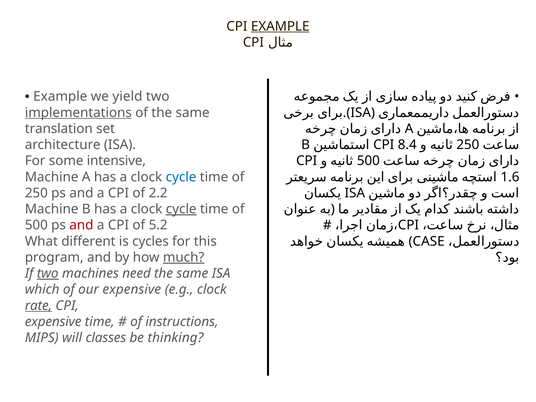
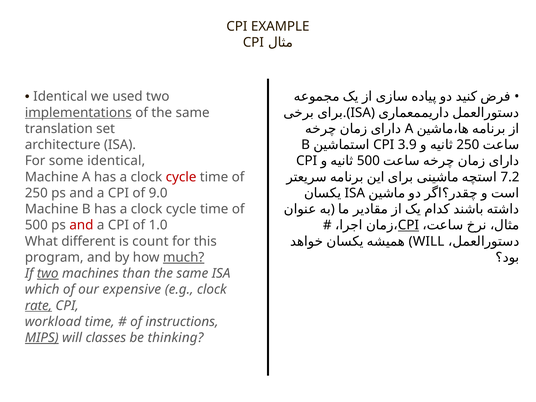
EXAMPLE at (280, 26) underline: present -> none
Example at (60, 97): Example -> Identical
yield: yield -> used
8.4: 8.4 -> 3.9
some intensive: intensive -> identical
cycle at (181, 177) colour: blue -> red
1.6: 1.6 -> 7.2
2.2: 2.2 -> 9.0
cycle at (181, 209) underline: present -> none
5.2: 5.2 -> 1.0
CPI at (408, 225) underline: none -> present
cycles: cycles -> count
CASE at (429, 241): CASE -> WILL
need: need -> than
expensive at (53, 322): expensive -> workload
MIPS underline: none -> present
